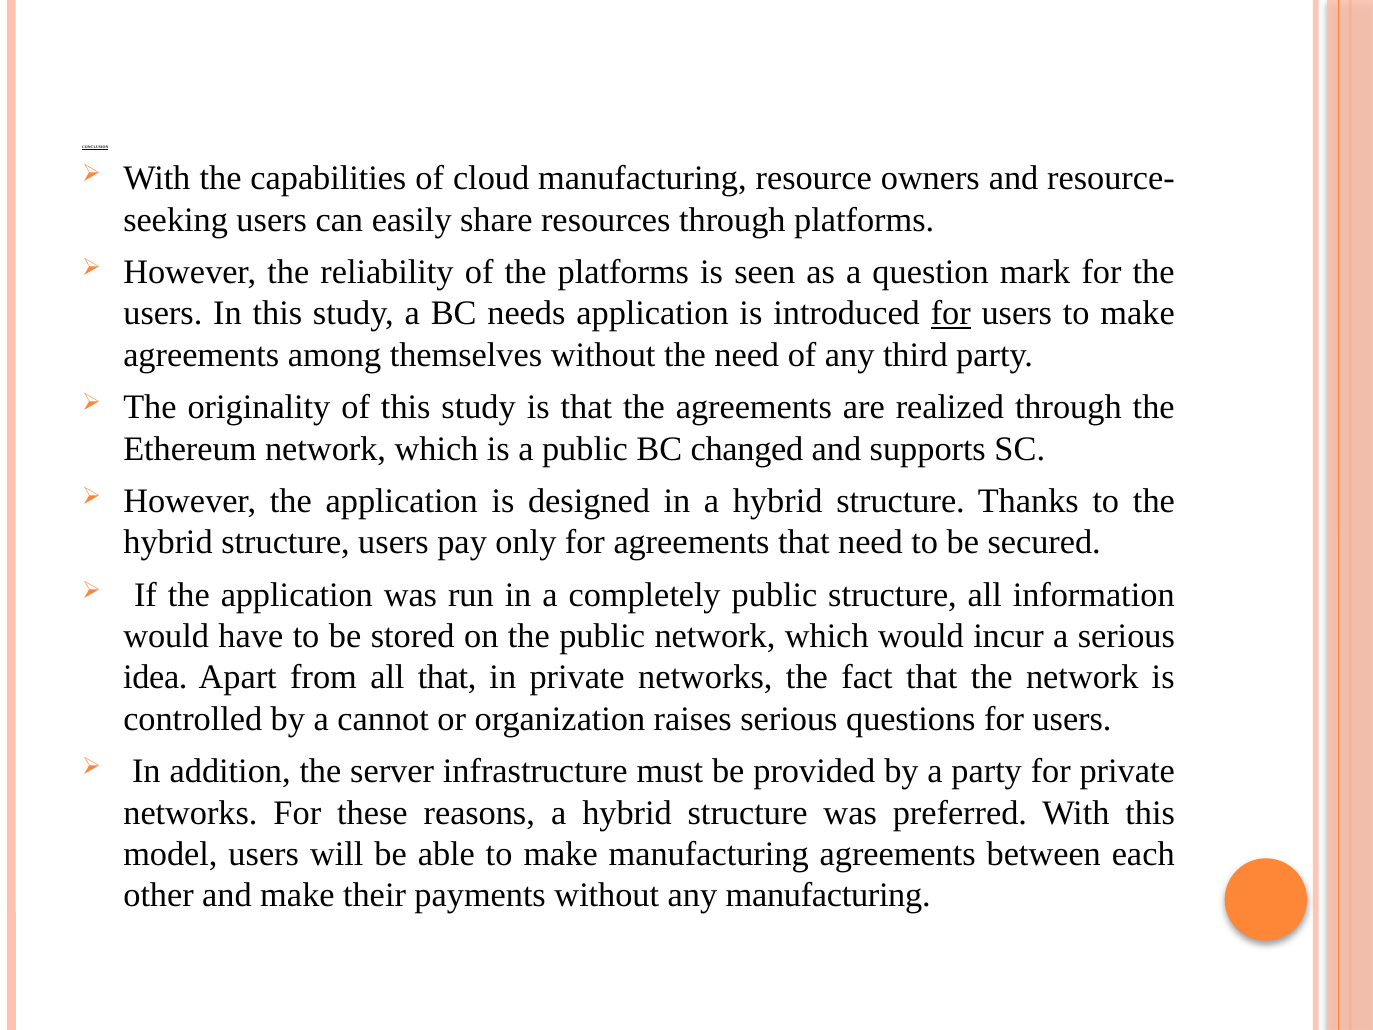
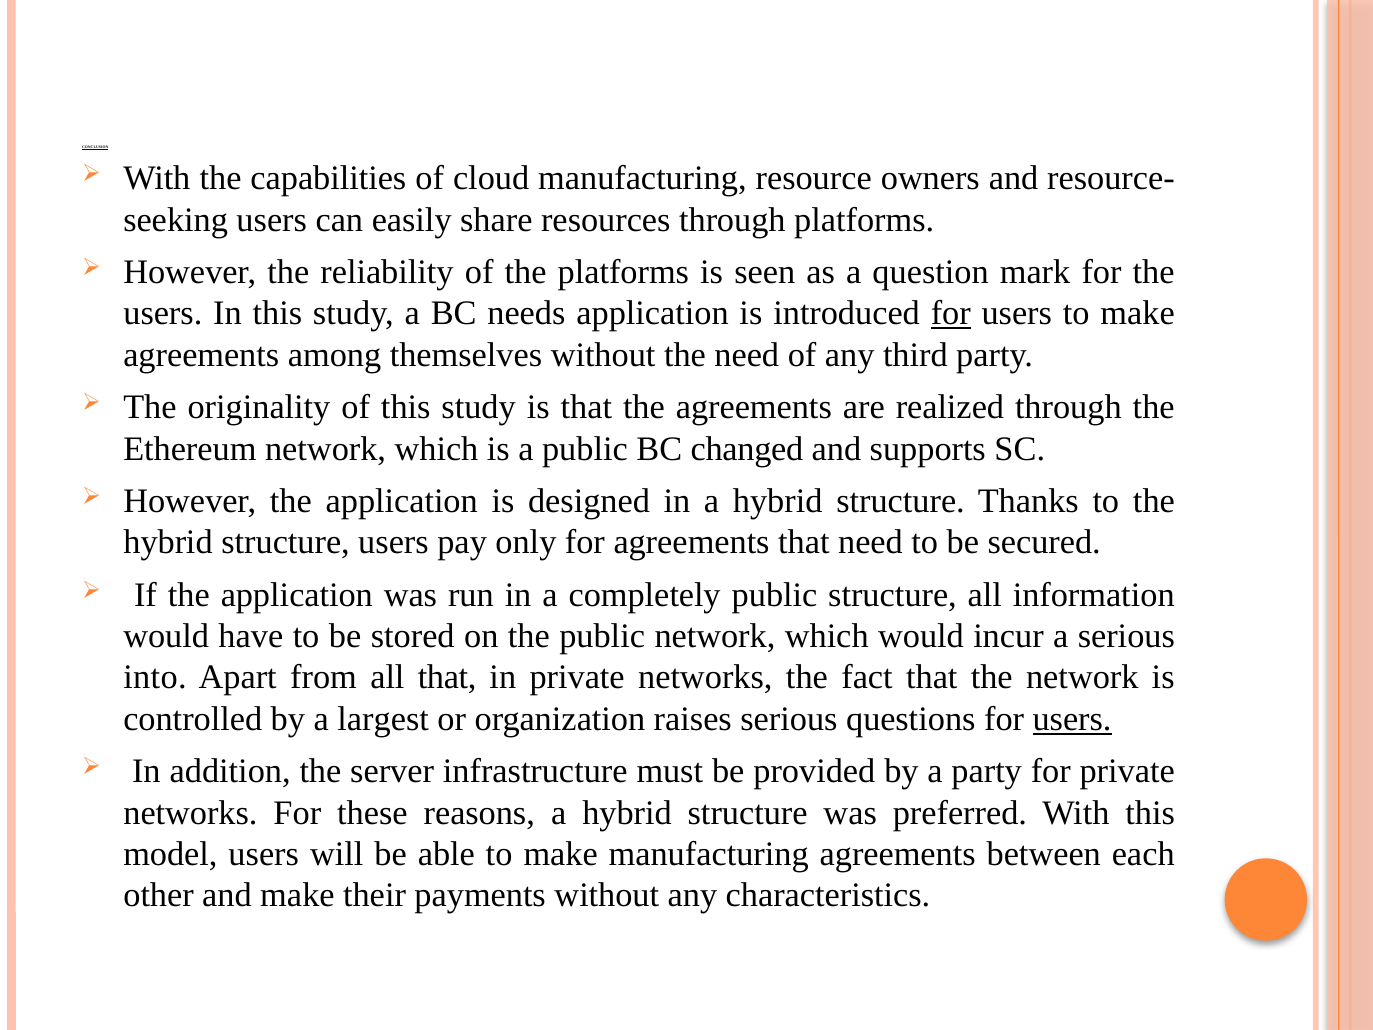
idea: idea -> into
cannot: cannot -> largest
users at (1072, 719) underline: none -> present
any manufacturing: manufacturing -> characteristics
